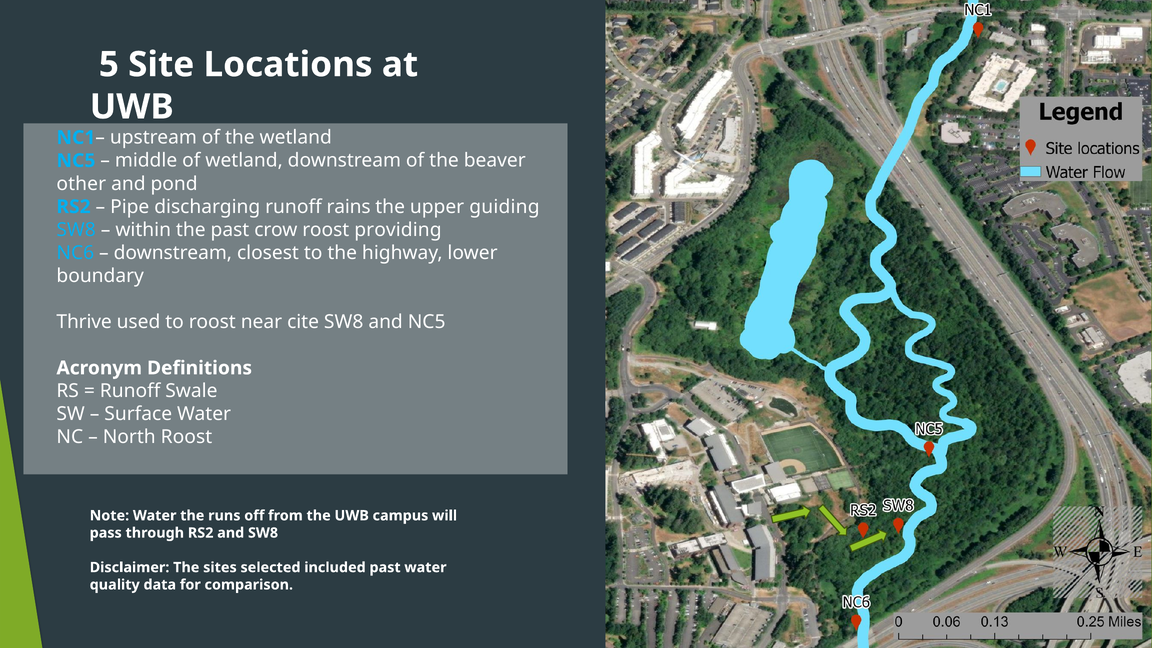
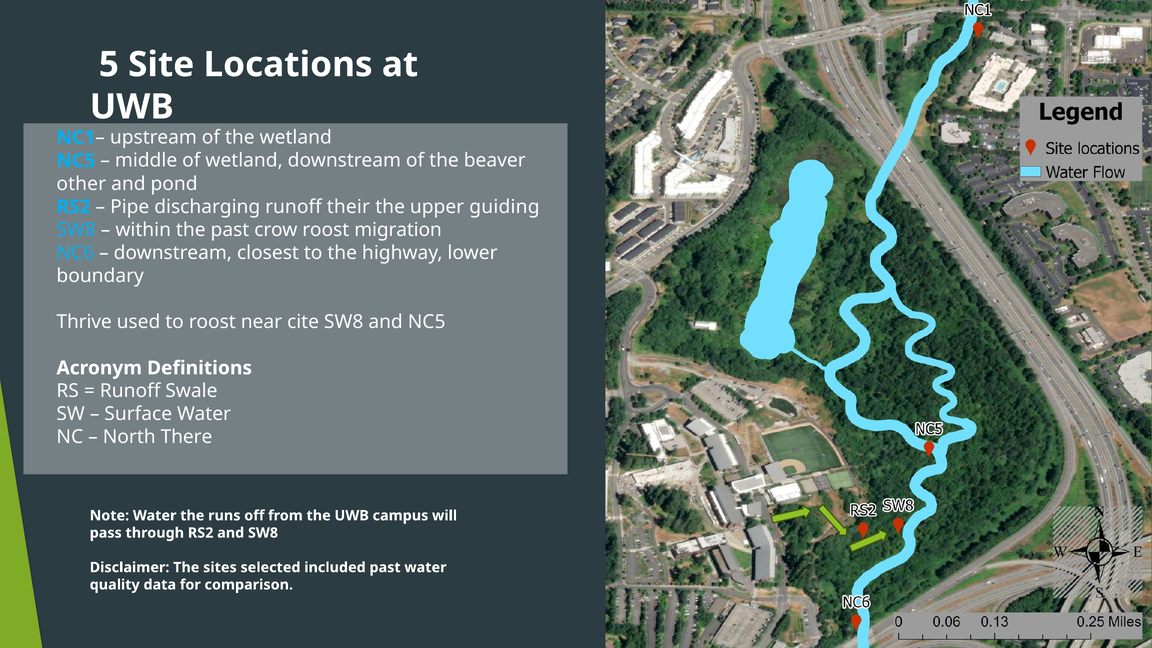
rains: rains -> their
providing: providing -> migration
North Roost: Roost -> There
